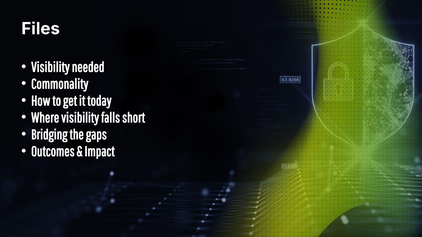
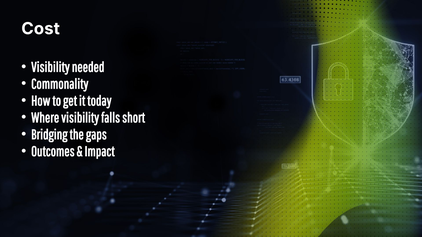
Files: Files -> Cost
